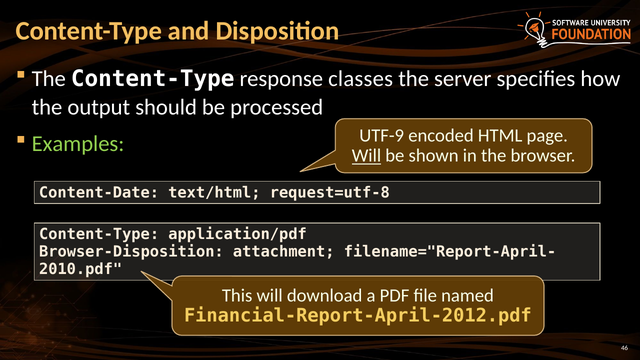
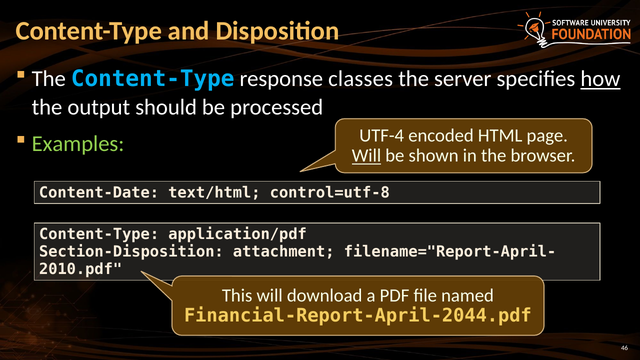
Content-Type at (153, 79) colour: white -> light blue
how underline: none -> present
UTF-9: UTF-9 -> UTF-4
request=utf-8: request=utf-8 -> control=utf-8
Browser-Disposition: Browser-Disposition -> Section-Disposition
Financial-Report-April-2012.pdf: Financial-Report-April-2012.pdf -> Financial-Report-April-2044.pdf
